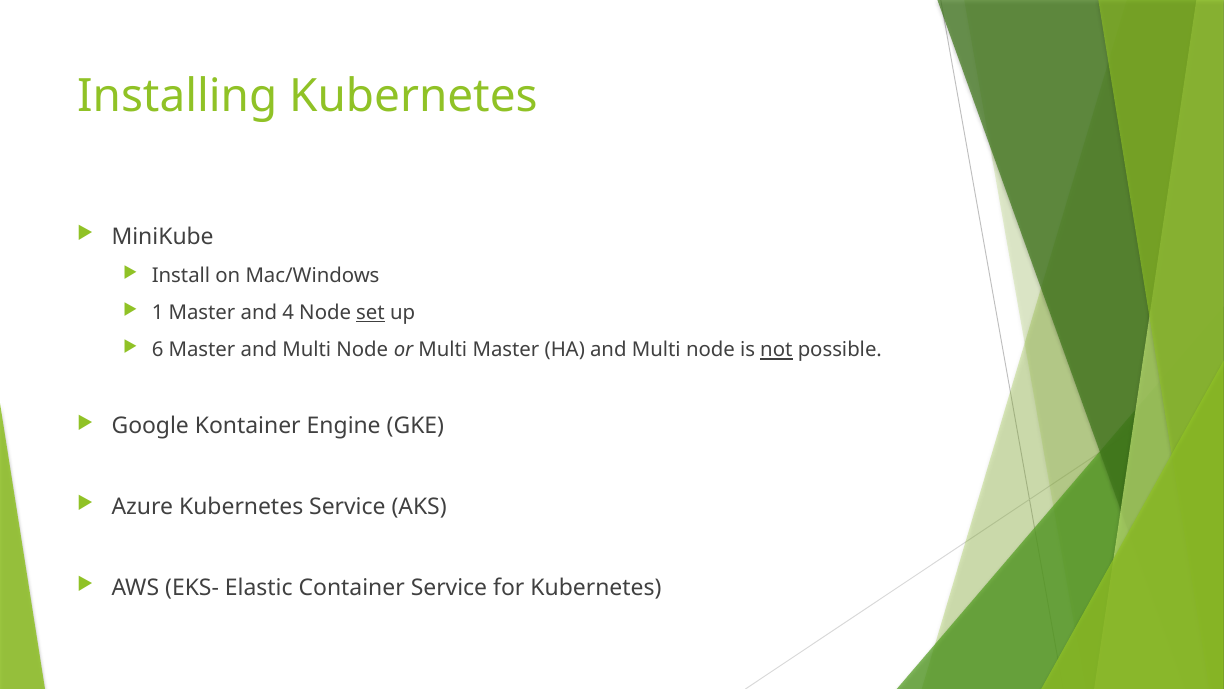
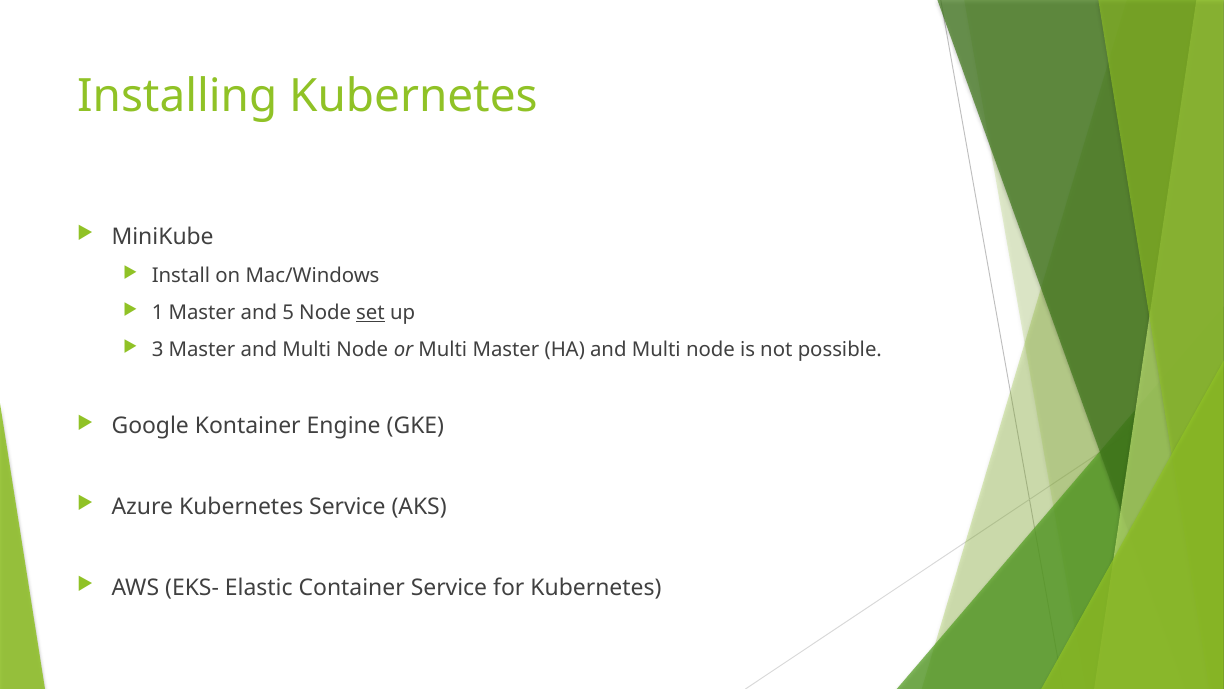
4: 4 -> 5
6: 6 -> 3
not underline: present -> none
